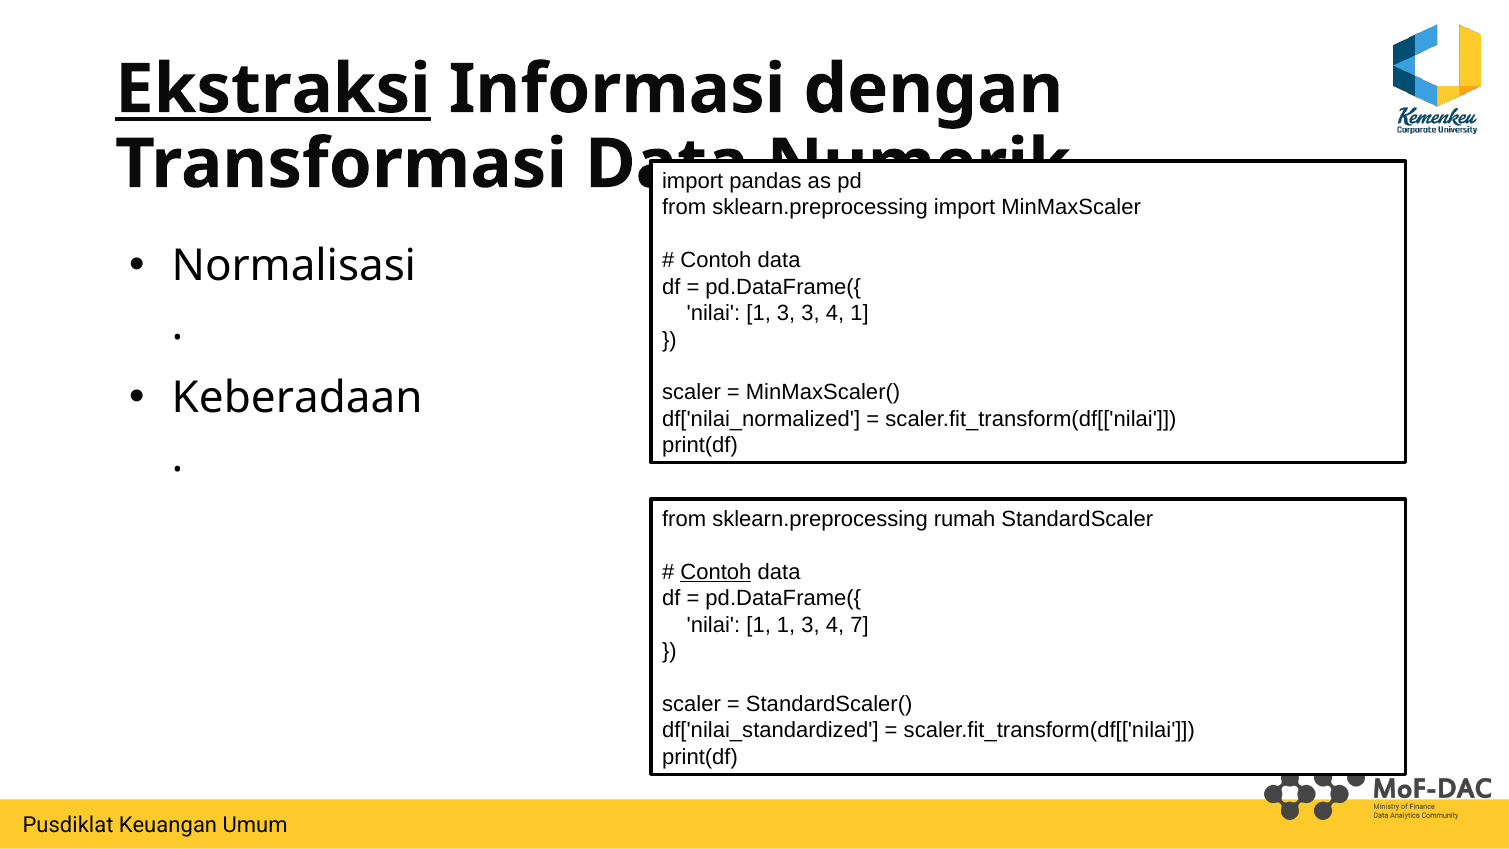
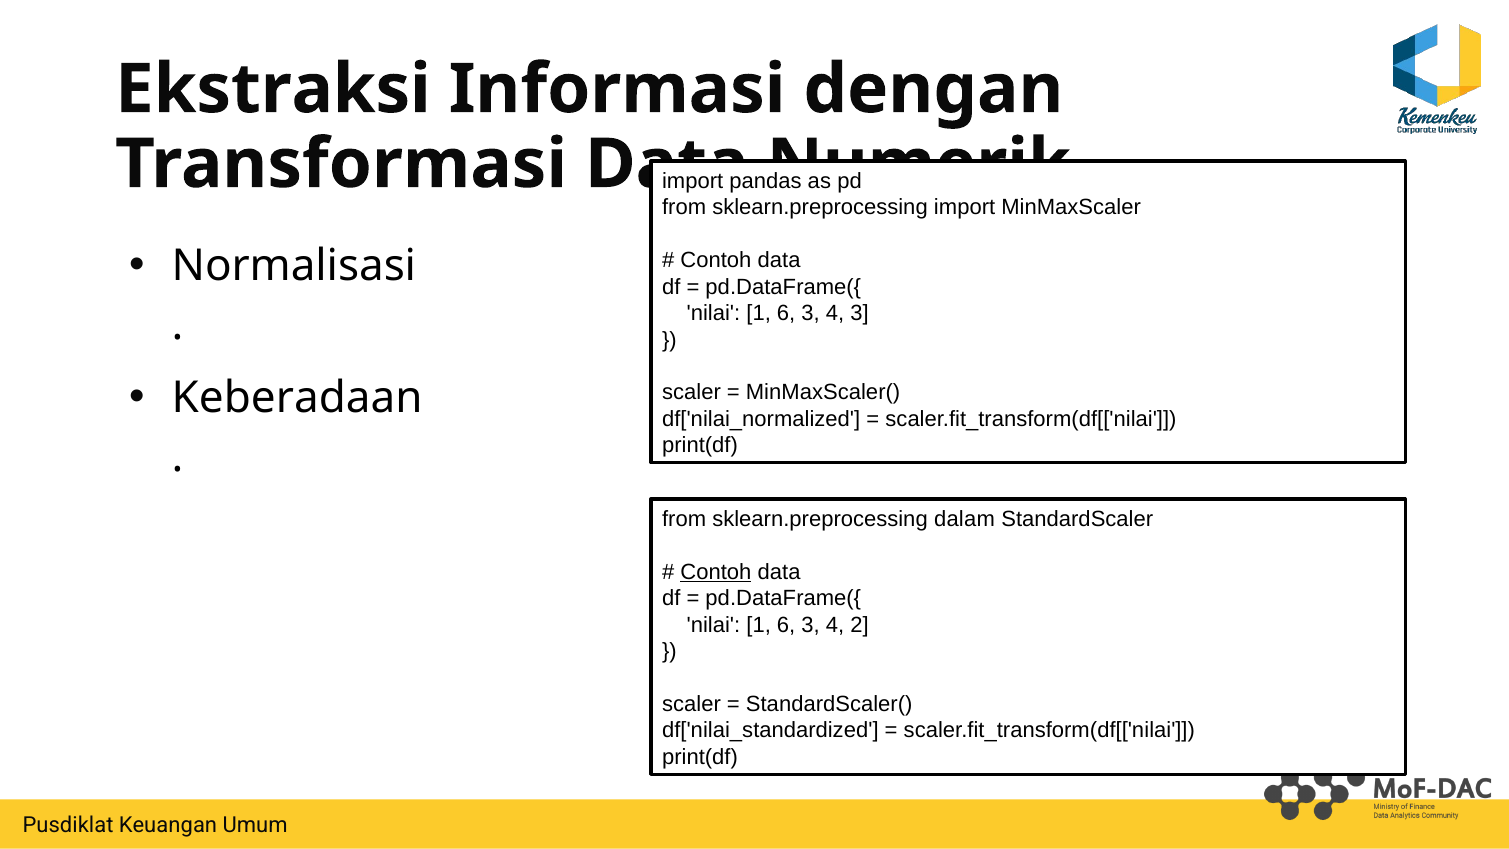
Ekstraksi underline: present -> none
3 at (786, 313): 3 -> 6
4 1: 1 -> 3
rumah: rumah -> dalam
1 at (786, 625): 1 -> 6
7: 7 -> 2
